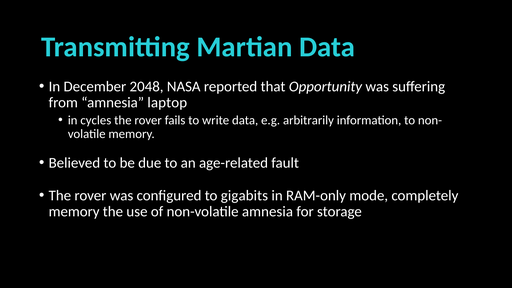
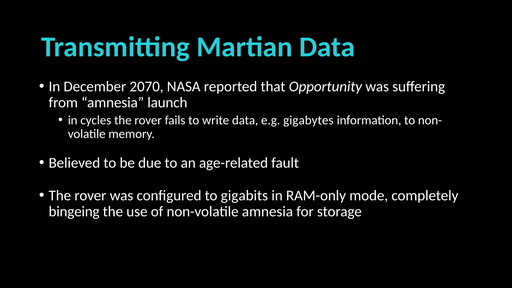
2048: 2048 -> 2070
laptop: laptop -> launch
arbitrarily: arbitrarily -> gigabytes
memory at (74, 212): memory -> bingeing
